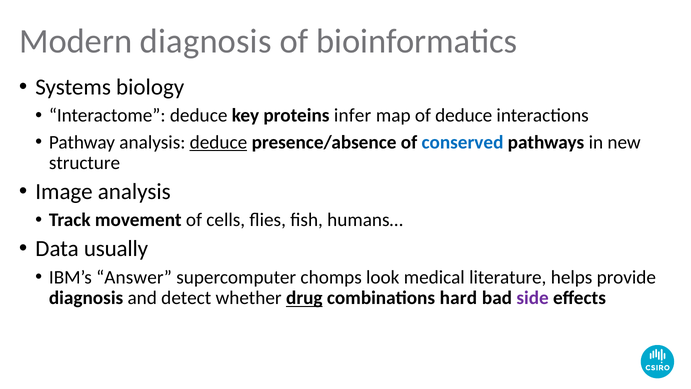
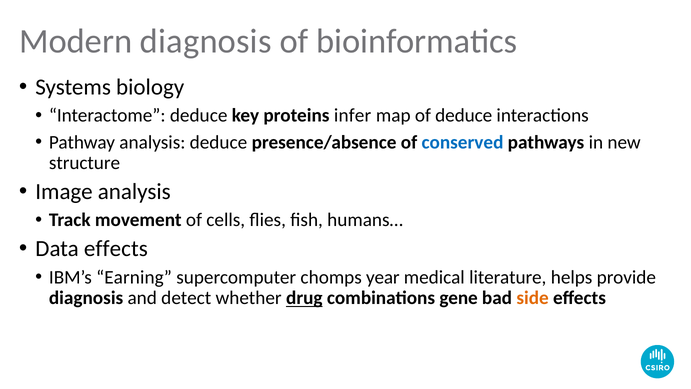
deduce at (218, 142) underline: present -> none
Data usually: usually -> effects
Answer: Answer -> Earning
look: look -> year
hard: hard -> gene
side colour: purple -> orange
